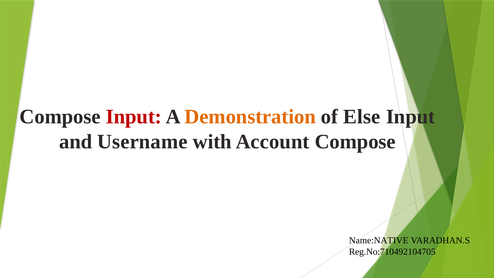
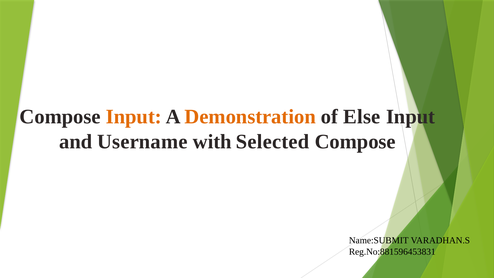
Input at (134, 117) colour: red -> orange
Account: Account -> Selected
Name:NATIVE: Name:NATIVE -> Name:SUBMIT
Reg.No:710492104705: Reg.No:710492104705 -> Reg.No:881596453831
